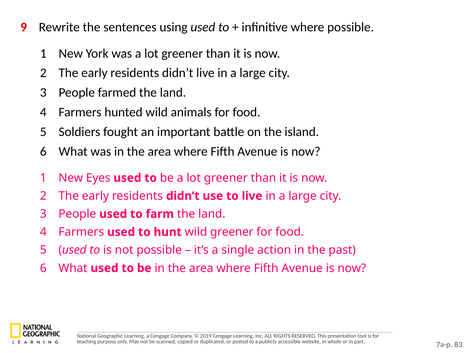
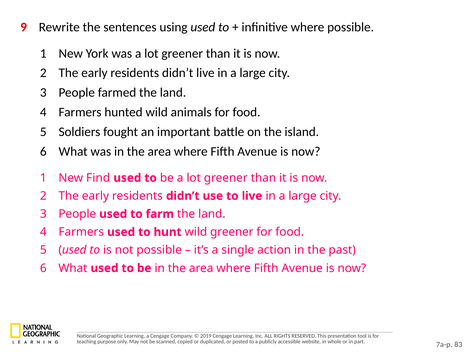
Eyes: Eyes -> Find
